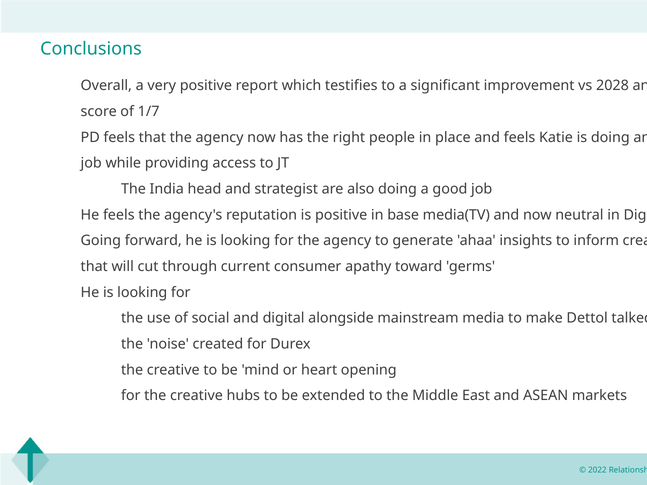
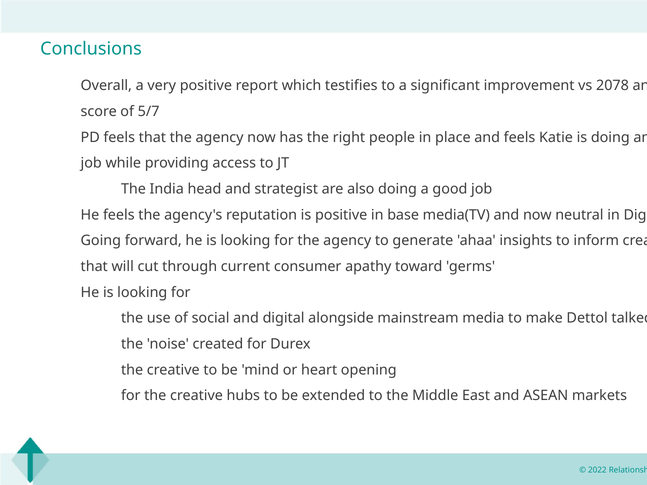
2028: 2028 -> 2078
1/7: 1/7 -> 5/7
